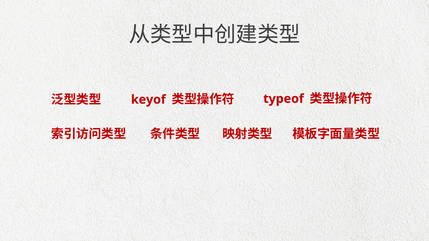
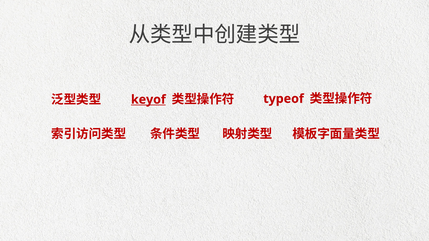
keyof underline: none -> present
